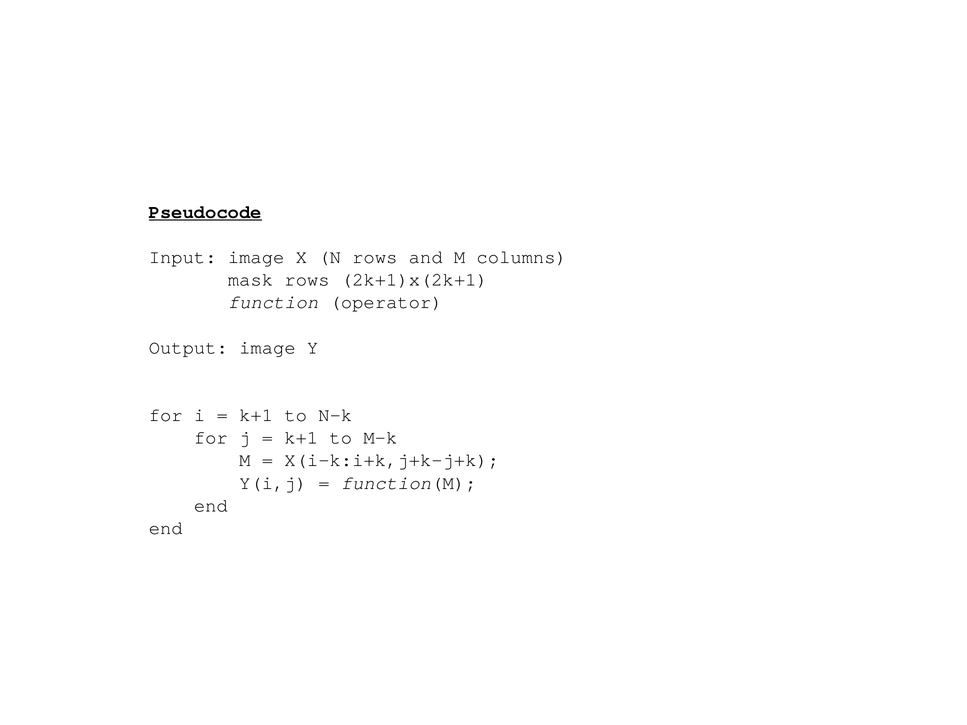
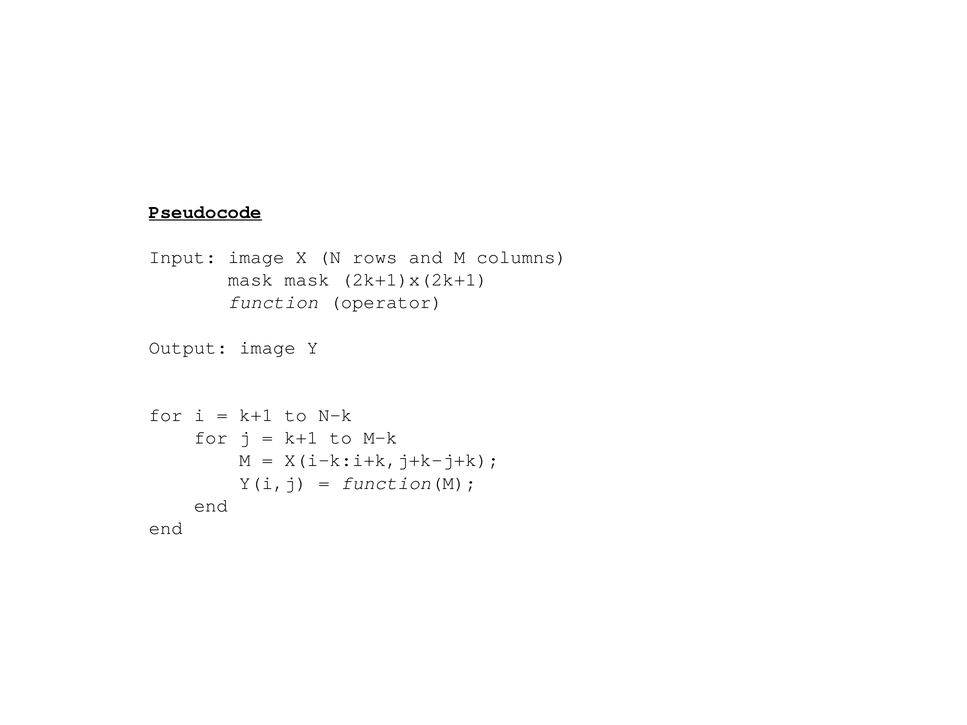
mask rows: rows -> mask
